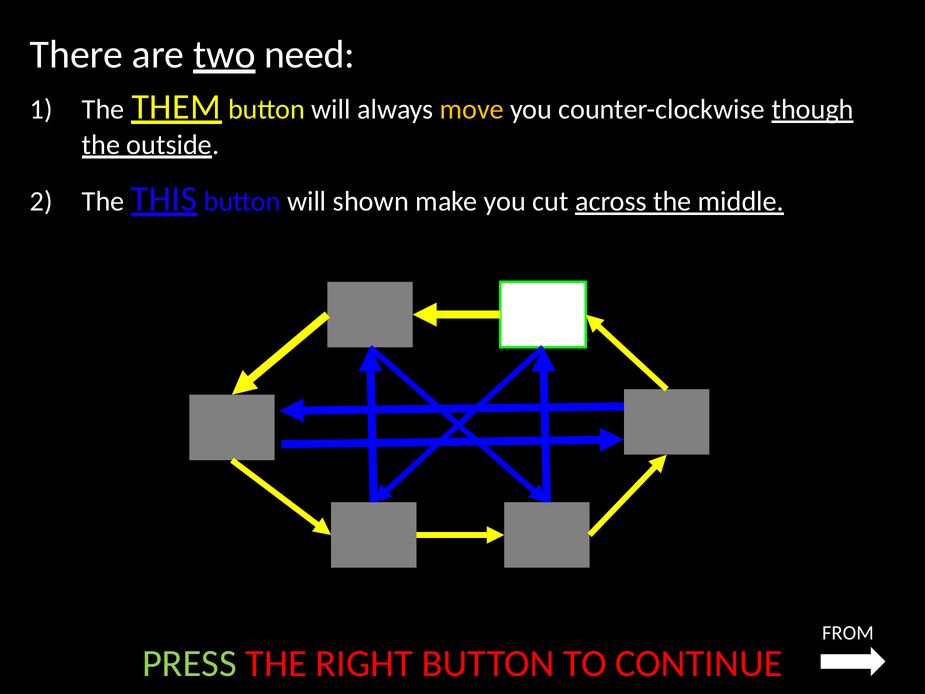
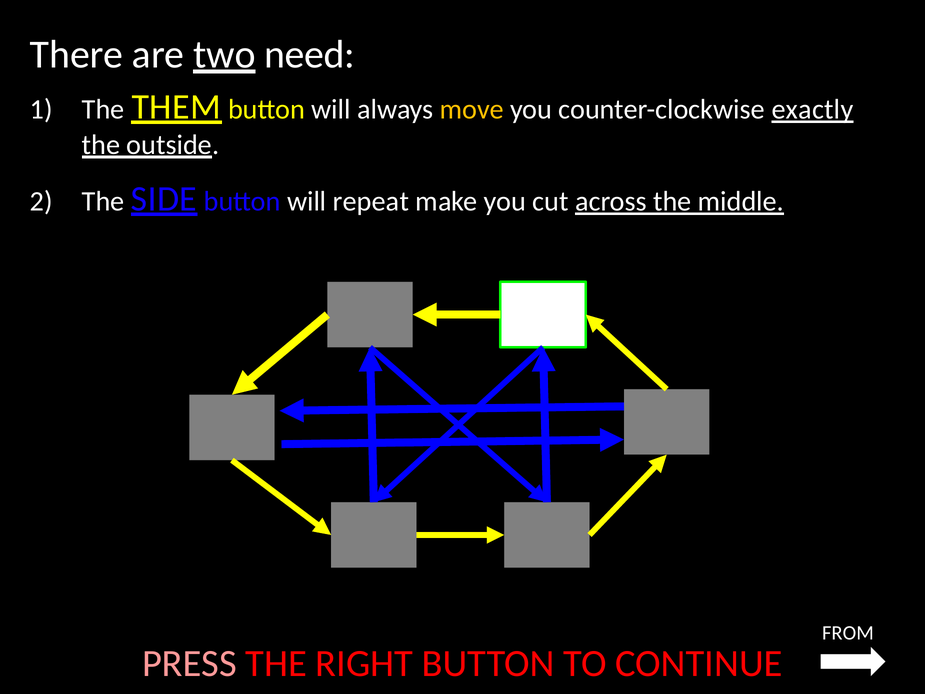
though: though -> exactly
THIS: THIS -> SIDE
shown: shown -> repeat
PRESS colour: light green -> pink
